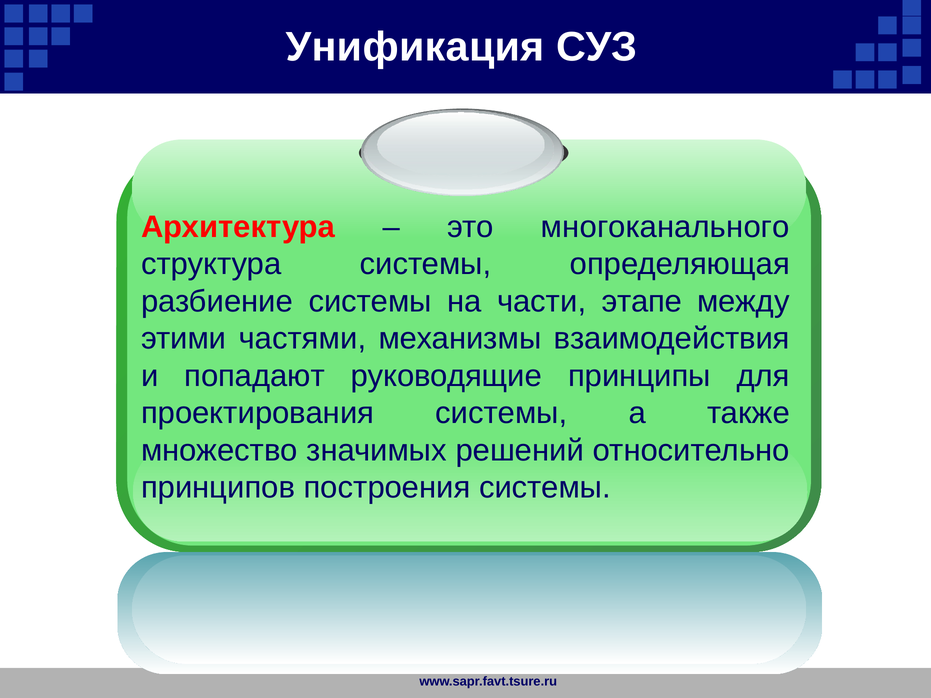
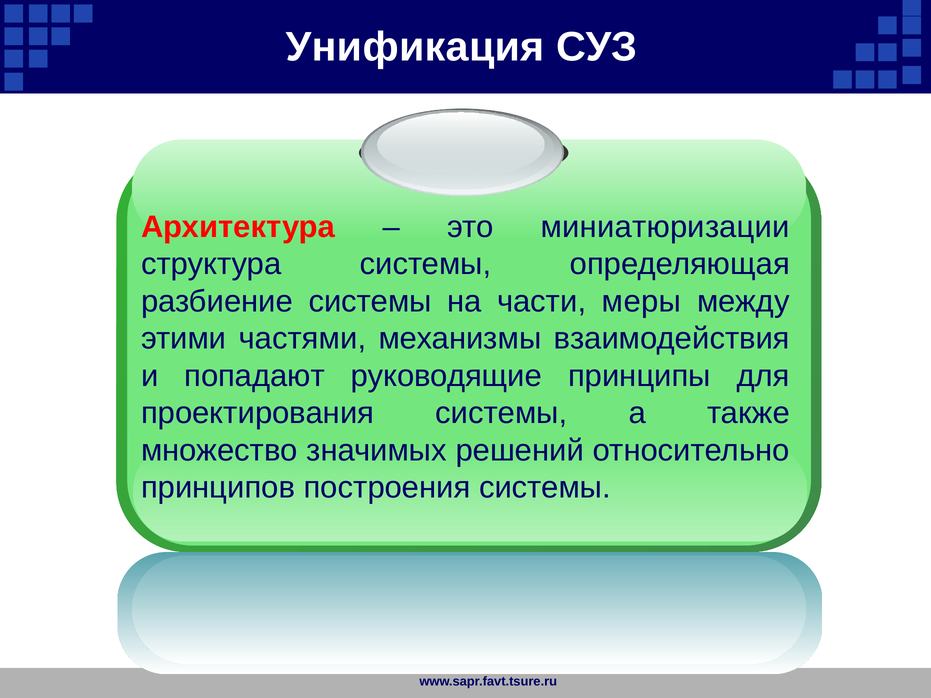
многоканального: многоканального -> миниатюризации
этапе: этапе -> меры
